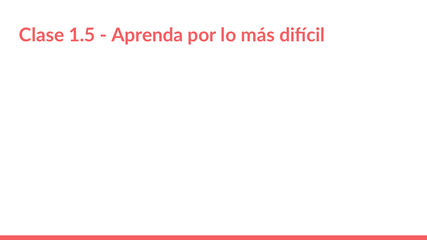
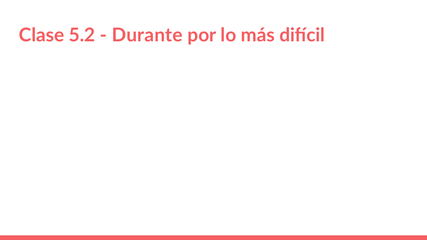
1.5: 1.5 -> 5.2
Aprenda: Aprenda -> Durante
